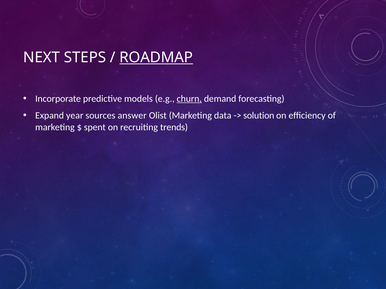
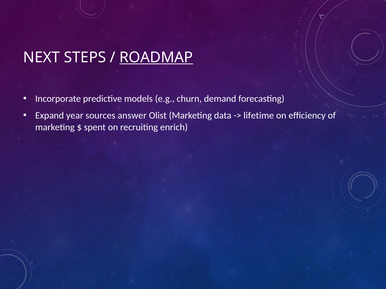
churn underline: present -> none
solution: solution -> lifetime
trends: trends -> enrich
